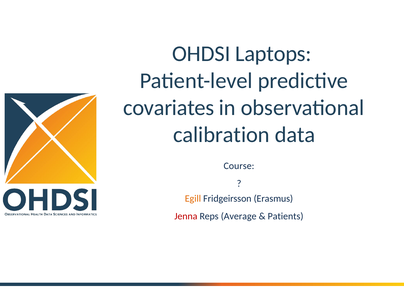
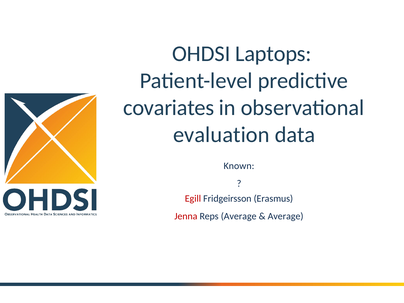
calibration: calibration -> evaluation
Course: Course -> Known
Egill colour: orange -> red
Patients at (286, 216): Patients -> Average
